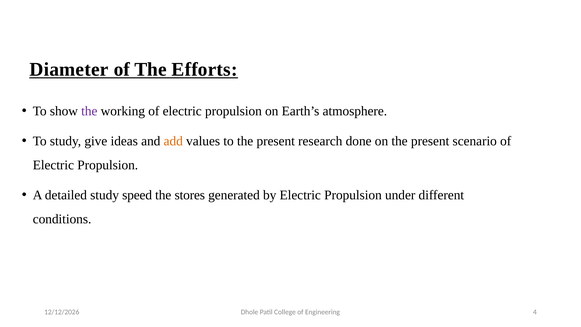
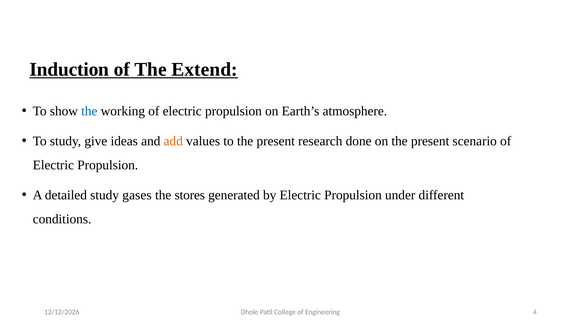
Diameter: Diameter -> Induction
Efforts: Efforts -> Extend
the at (89, 111) colour: purple -> blue
speed: speed -> gases
